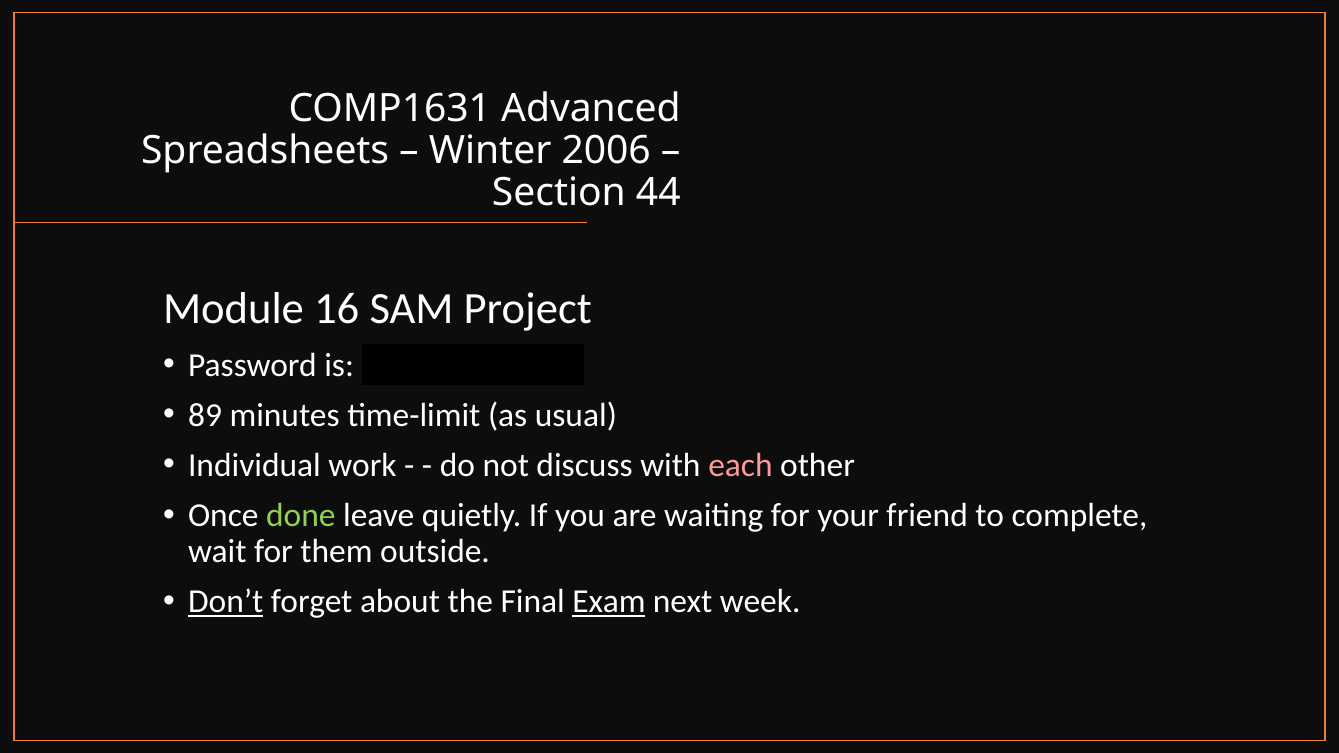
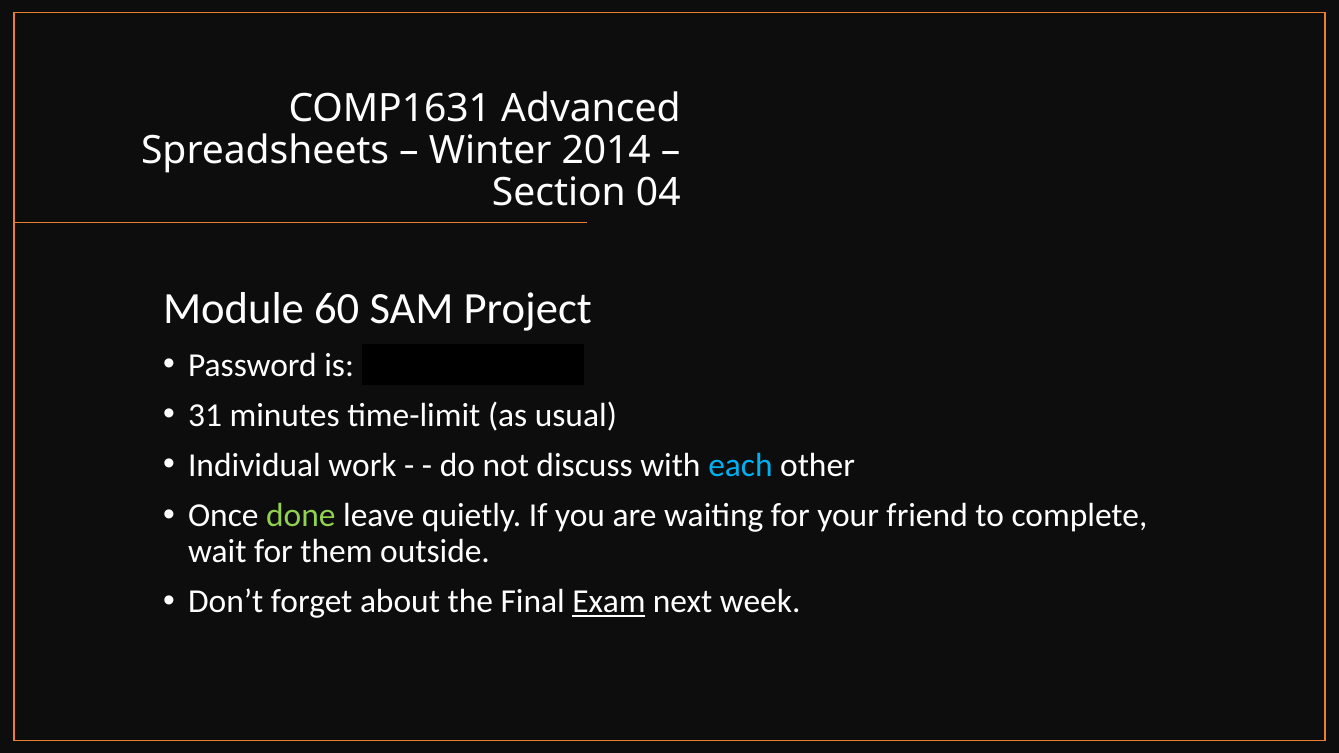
2006: 2006 -> 2014
44: 44 -> 04
16: 16 -> 60
89: 89 -> 31
each colour: pink -> light blue
Don’t underline: present -> none
